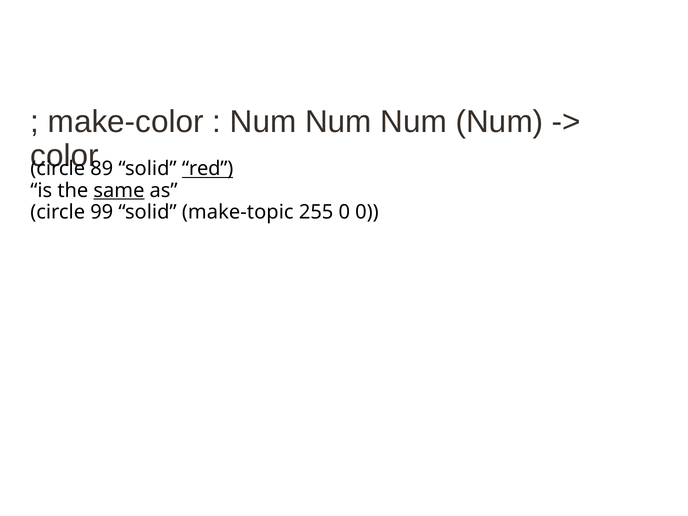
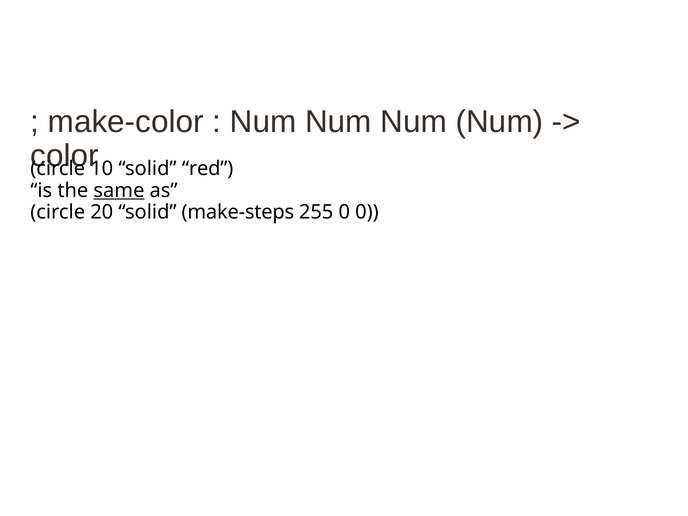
89: 89 -> 10
red underline: present -> none
99: 99 -> 20
make-topic: make-topic -> make-steps
